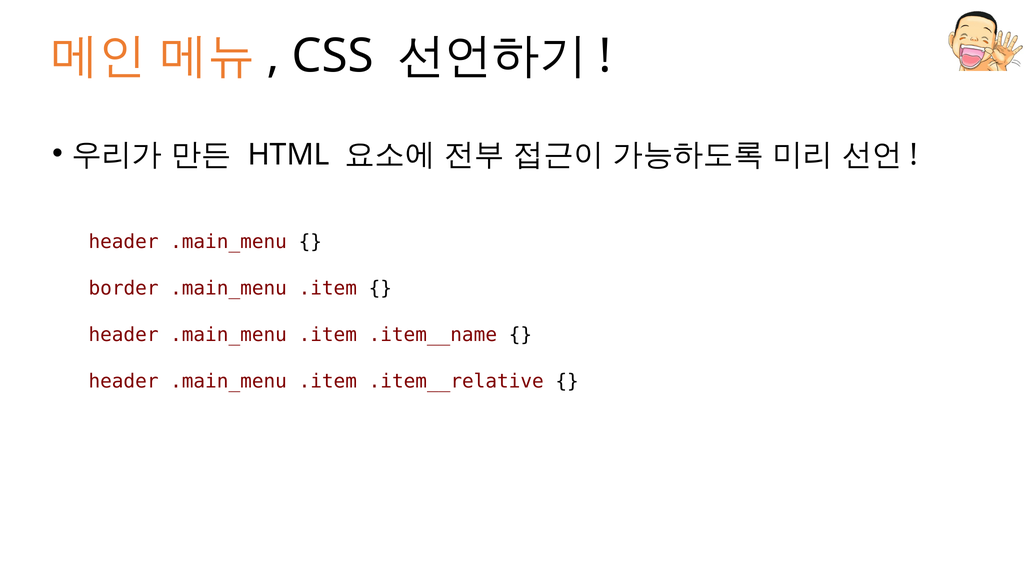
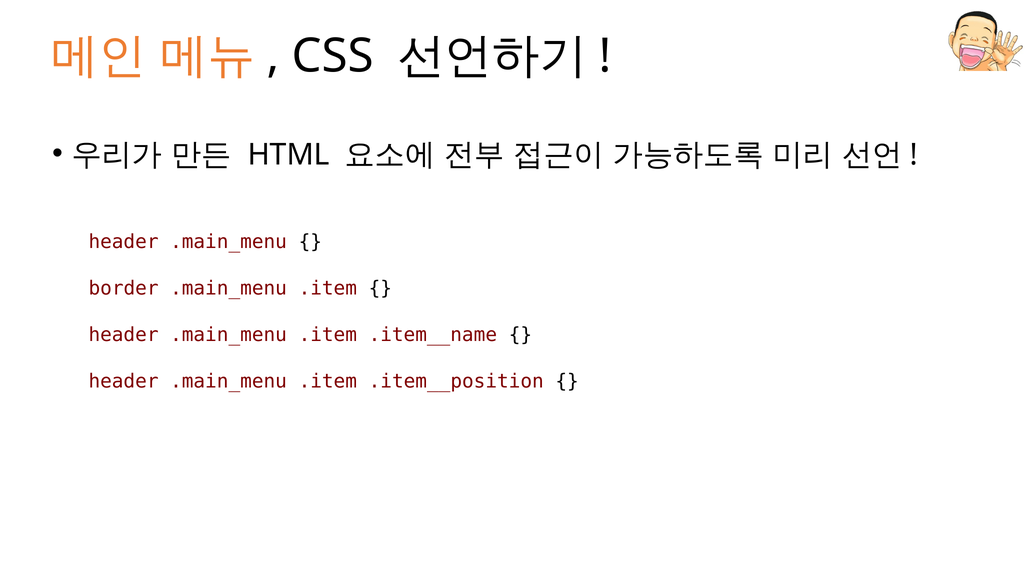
.item__relative: .item__relative -> .item__position
